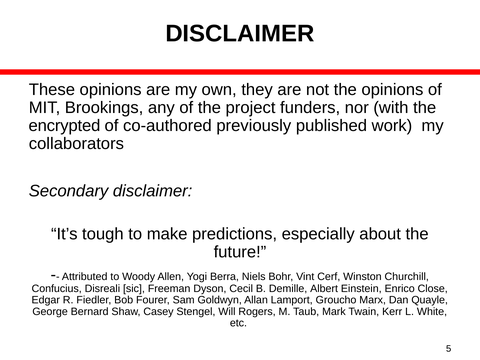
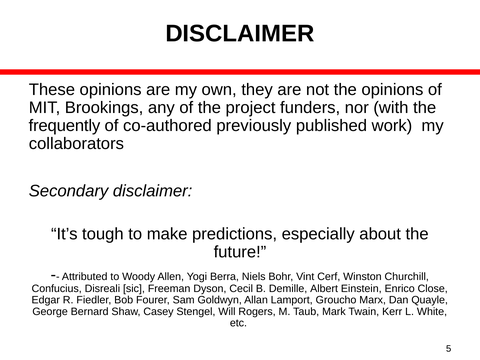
encrypted: encrypted -> frequently
